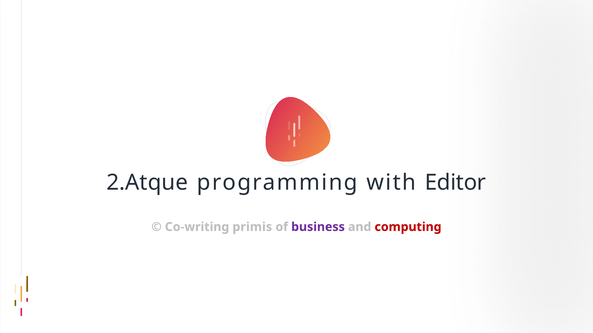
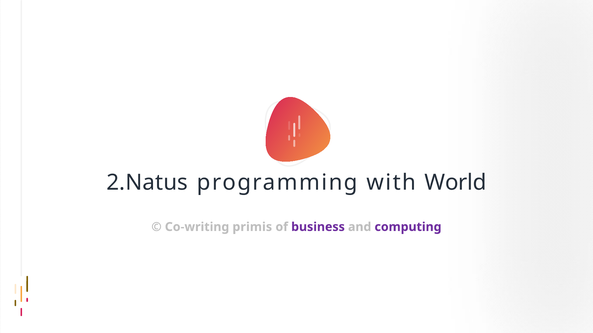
2.Atque: 2.Atque -> 2.Natus
Editor: Editor -> World
computing colour: red -> purple
